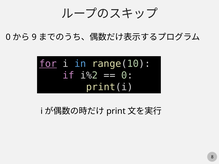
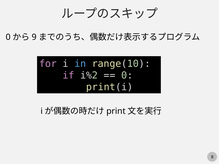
for underline: present -> none
